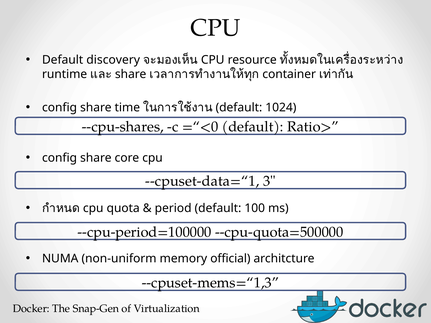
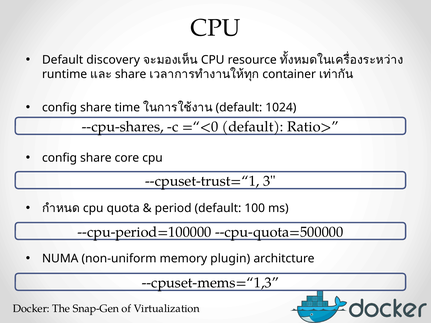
--cpuset-data=“1: --cpuset-data=“1 -> --cpuset-trust=“1
official: official -> plugin
